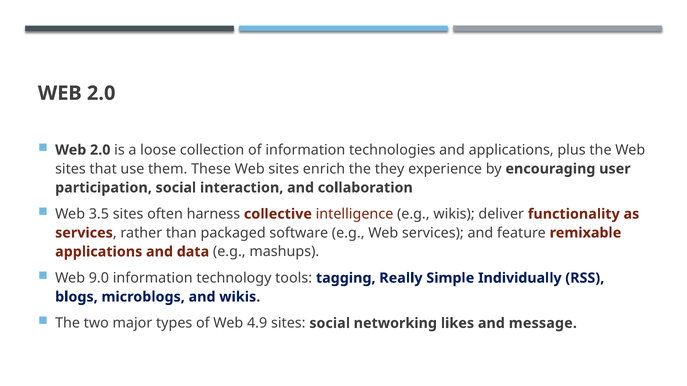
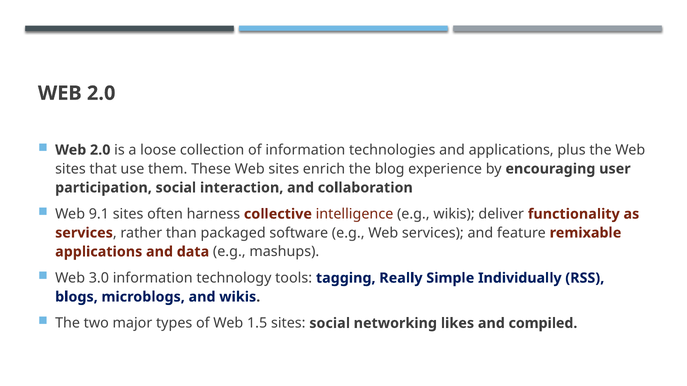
they: they -> blog
3.5: 3.5 -> 9.1
9.0: 9.0 -> 3.0
4.9: 4.9 -> 1.5
message: message -> compiled
